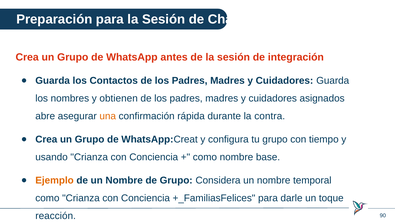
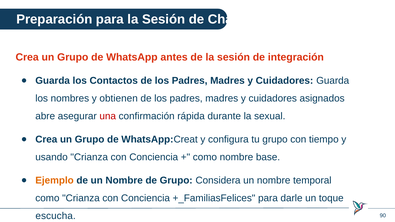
una colour: orange -> red
contra: contra -> sexual
reacción: reacción -> escucha
